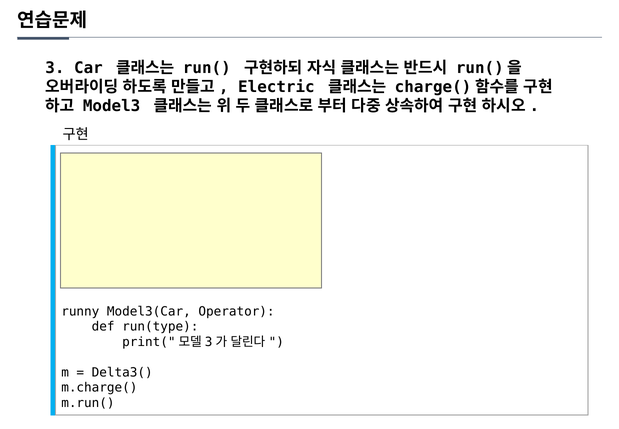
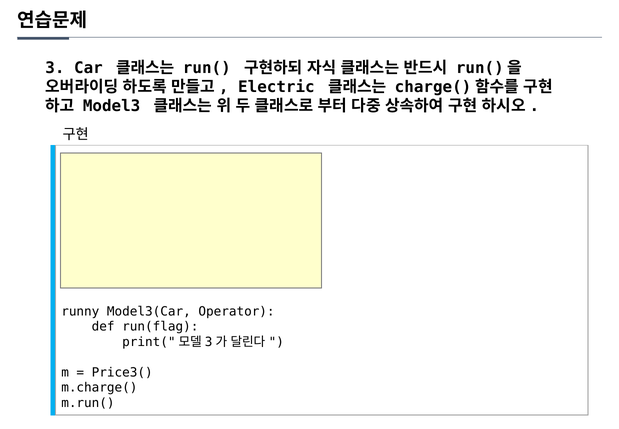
run(type: run(type -> run(flag
Delta3(: Delta3( -> Price3(
